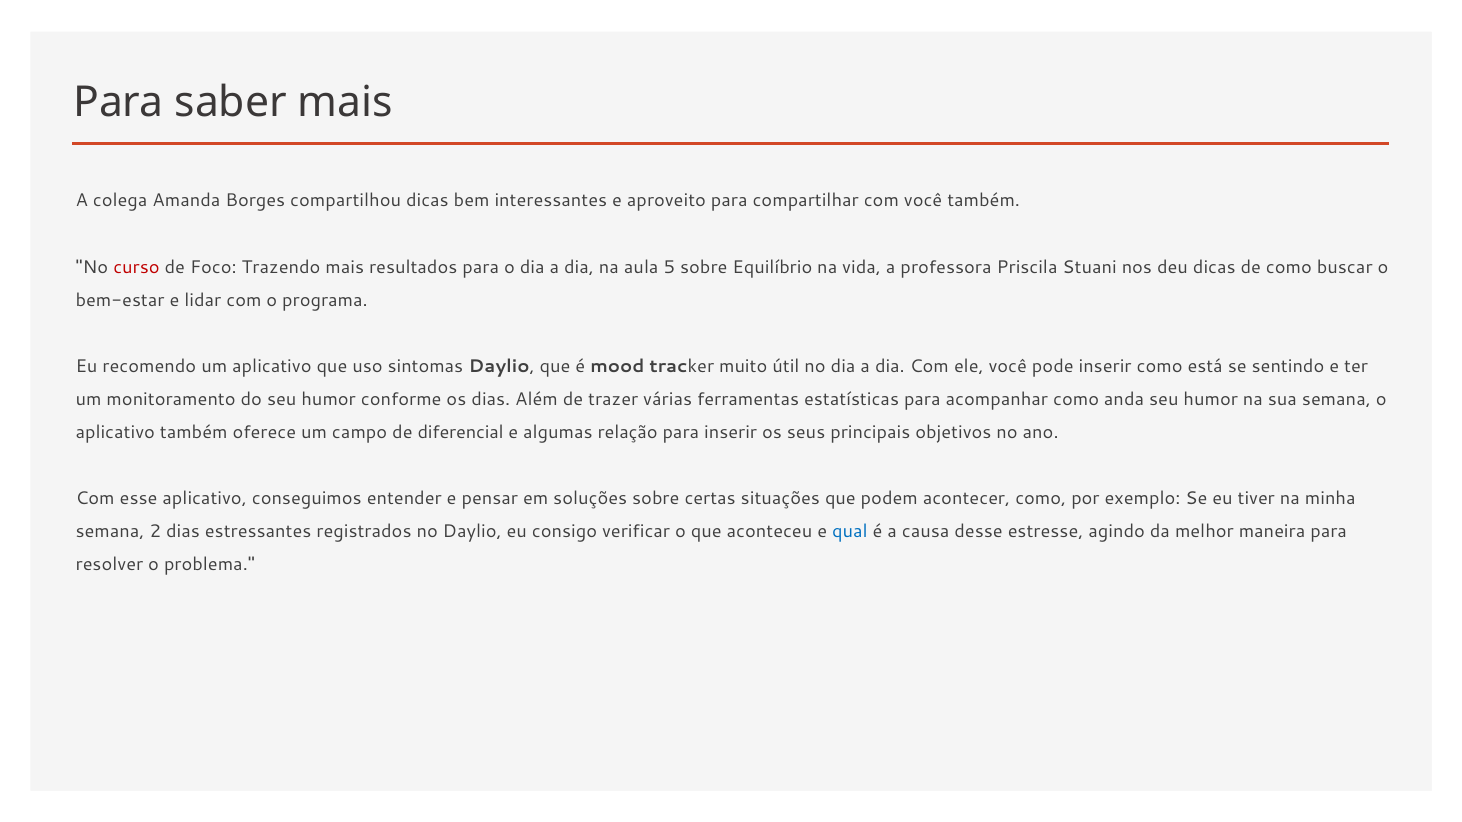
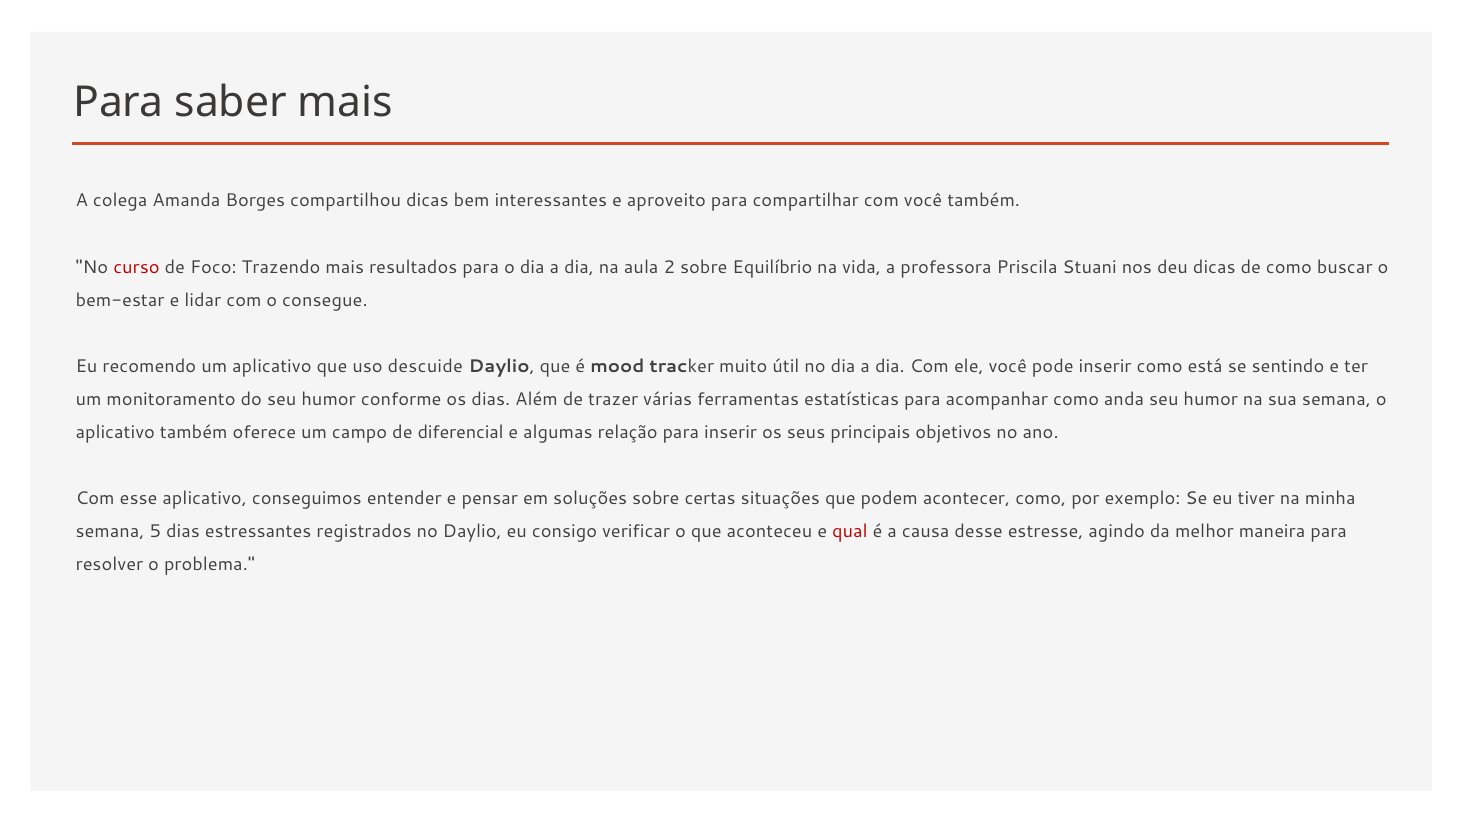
5: 5 -> 2
programa: programa -> consegue
sintomas: sintomas -> descuide
2: 2 -> 5
qual colour: blue -> red
